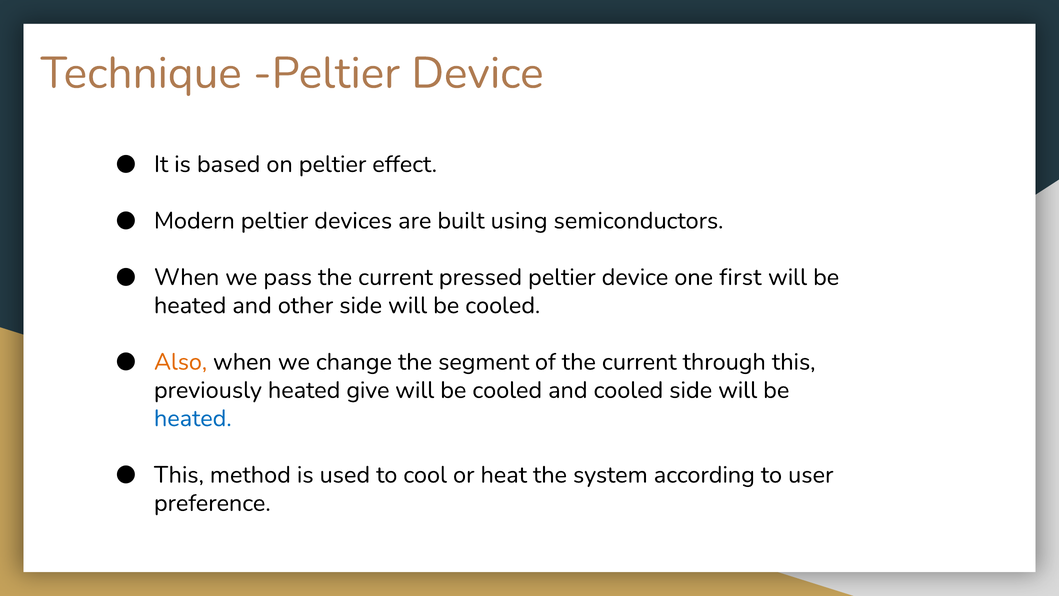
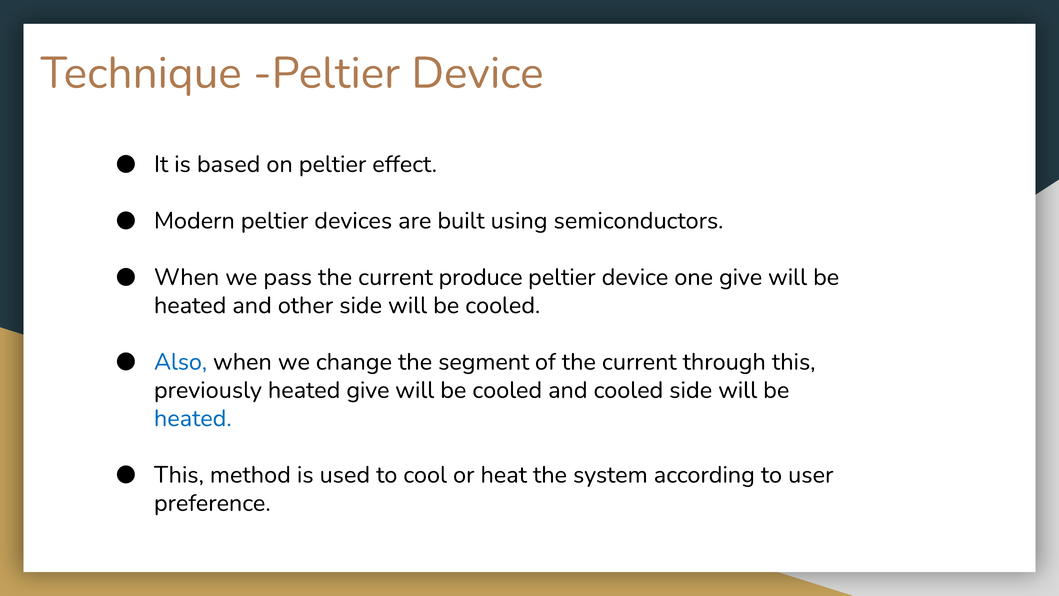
pressed: pressed -> produce
one first: first -> give
Also colour: orange -> blue
